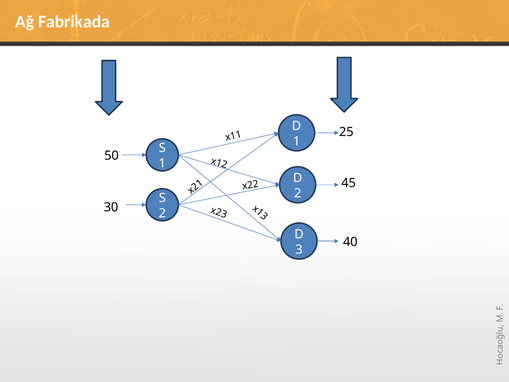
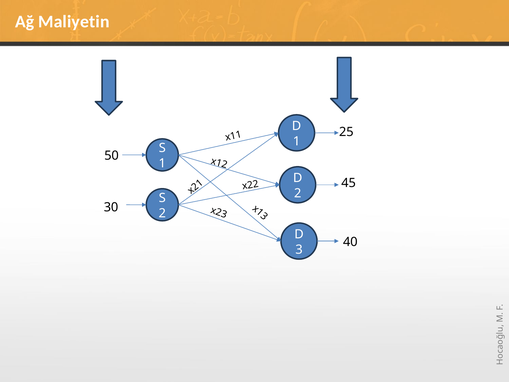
Fabrikada: Fabrikada -> Maliyetin
